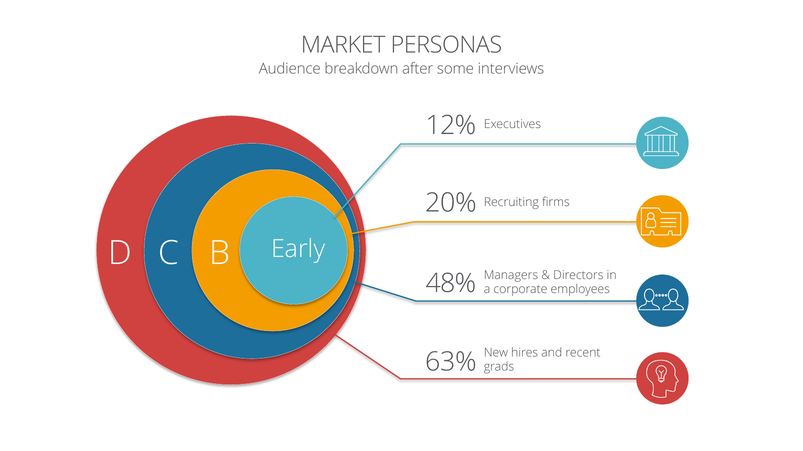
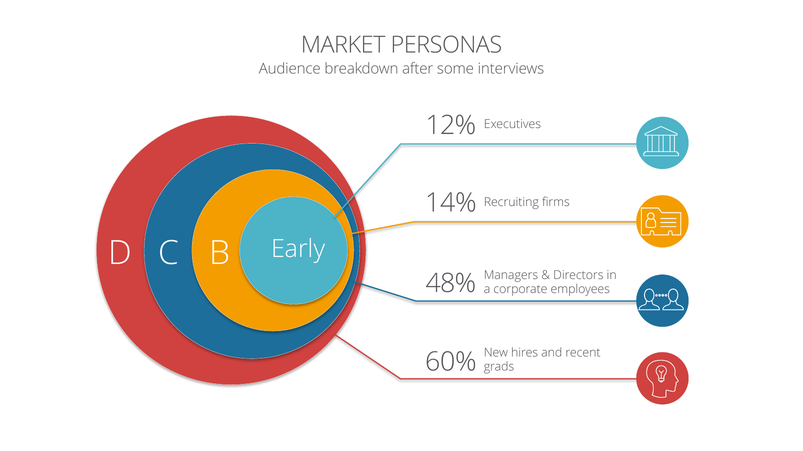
20%: 20% -> 14%
63%: 63% -> 60%
